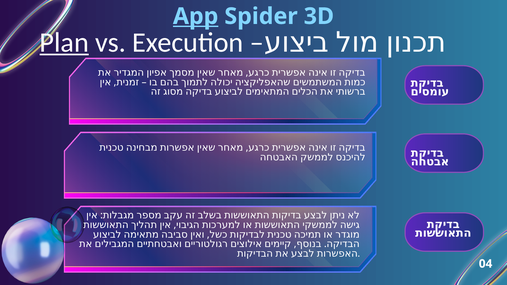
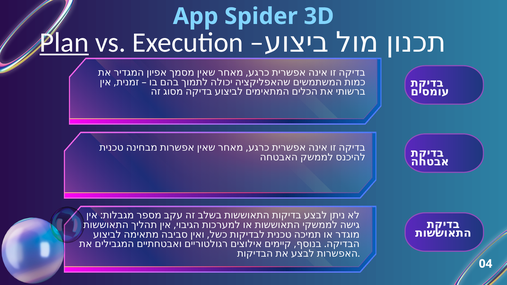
App underline: present -> none
